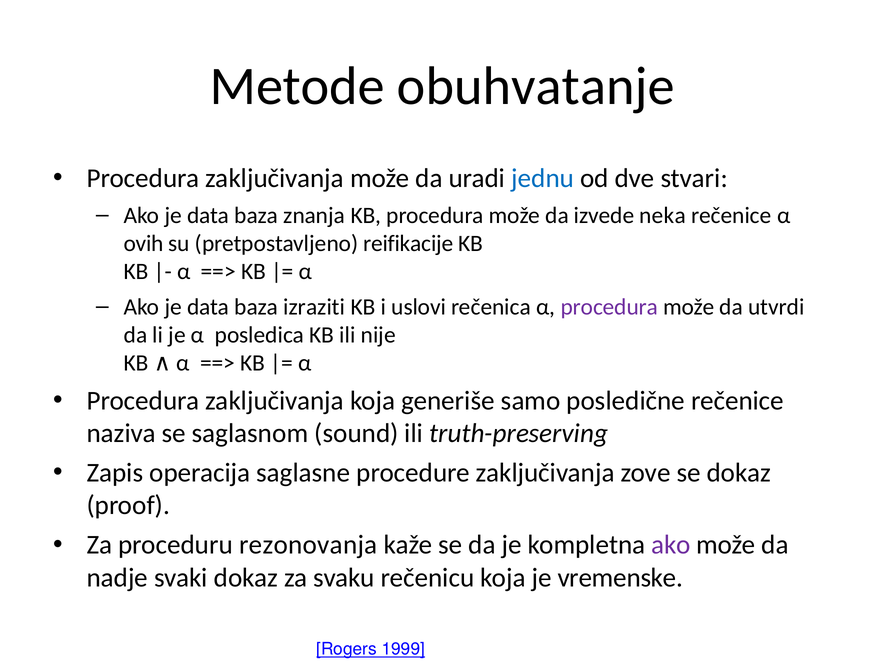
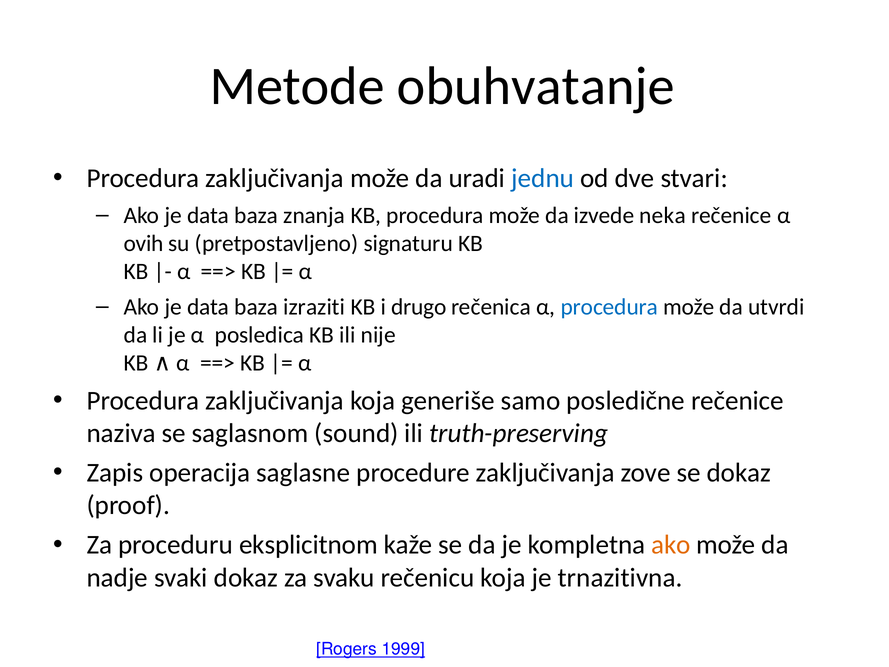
reifikacije: reifikacije -> signaturu
uslovi: uslovi -> drugo
procedura at (609, 307) colour: purple -> blue
rezonovanja: rezonovanja -> eksplicitnom
ako at (671, 545) colour: purple -> orange
vremenske: vremenske -> trnazitivna
